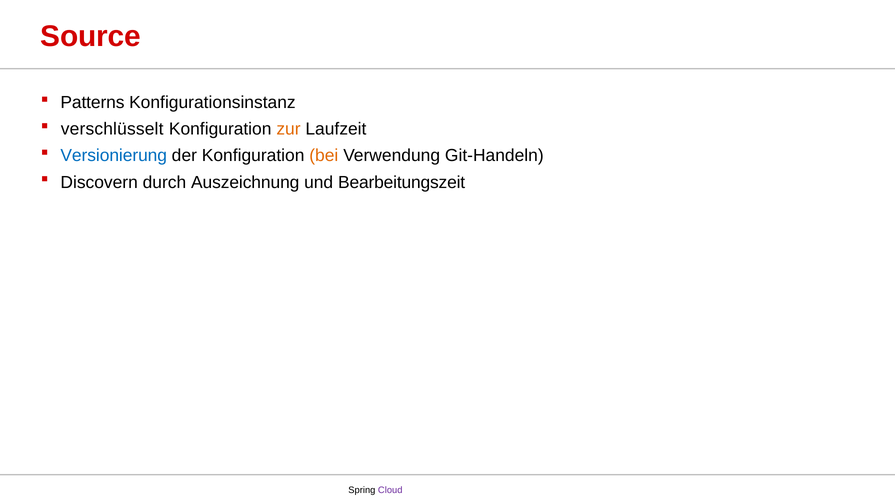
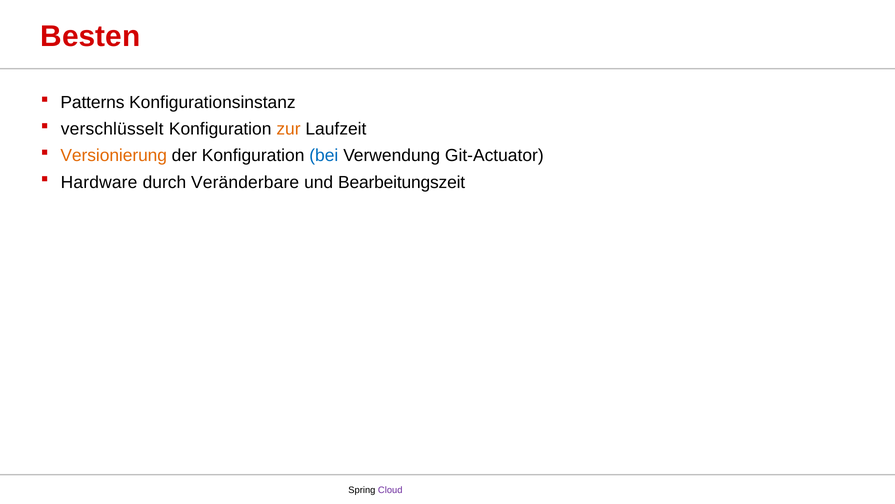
Source: Source -> Besten
Versionierung colour: blue -> orange
bei colour: orange -> blue
Git-Handeln: Git-Handeln -> Git-Actuator
Discovern: Discovern -> Hardware
Auszeichnung: Auszeichnung -> Veränderbare
